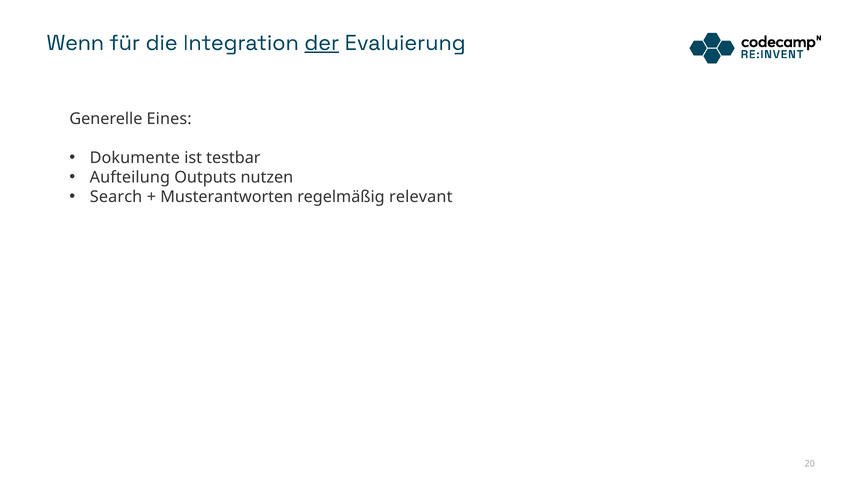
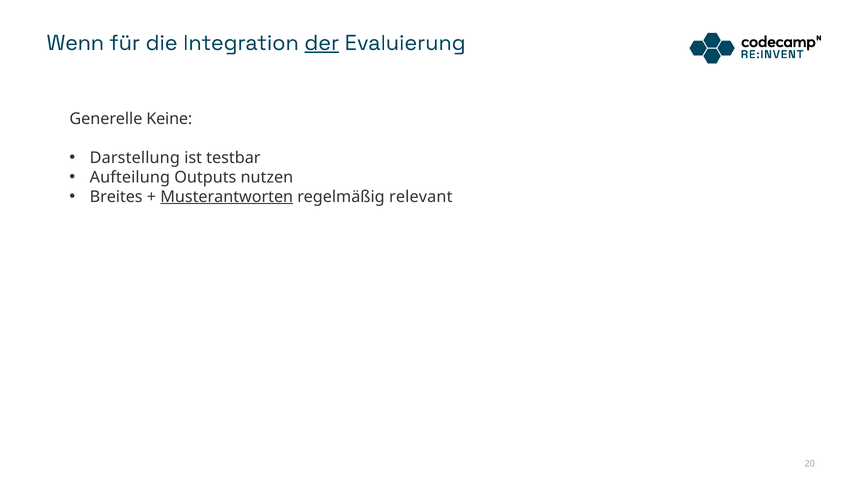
Eines: Eines -> Keine
Dokumente: Dokumente -> Darstellung
Search: Search -> Breites
Musterantworten underline: none -> present
